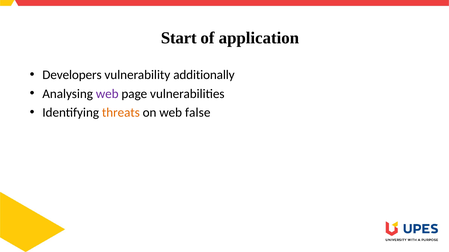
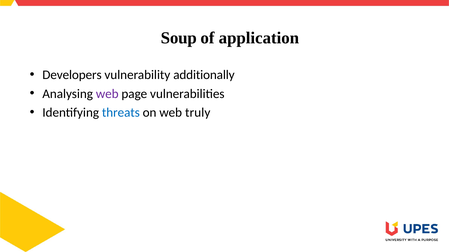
Start: Start -> Soup
threats colour: orange -> blue
false: false -> truly
